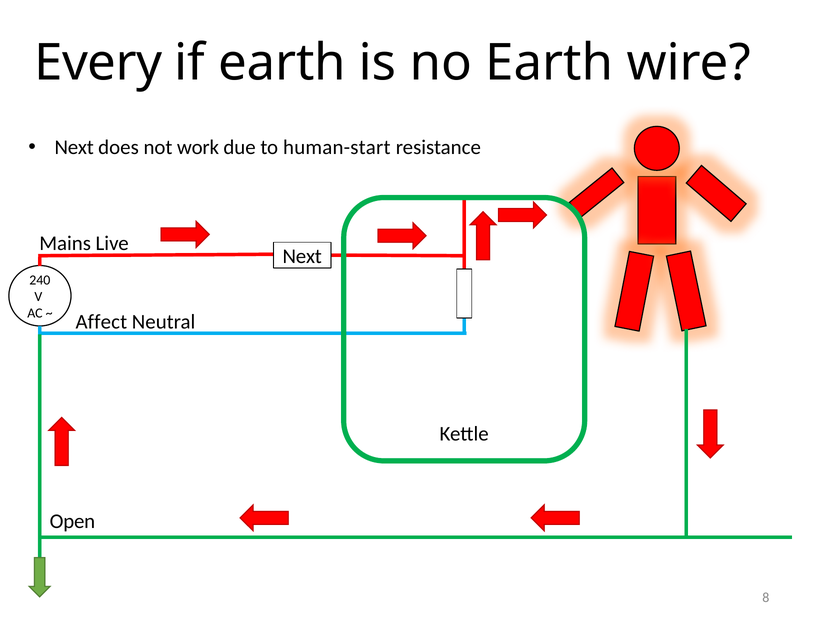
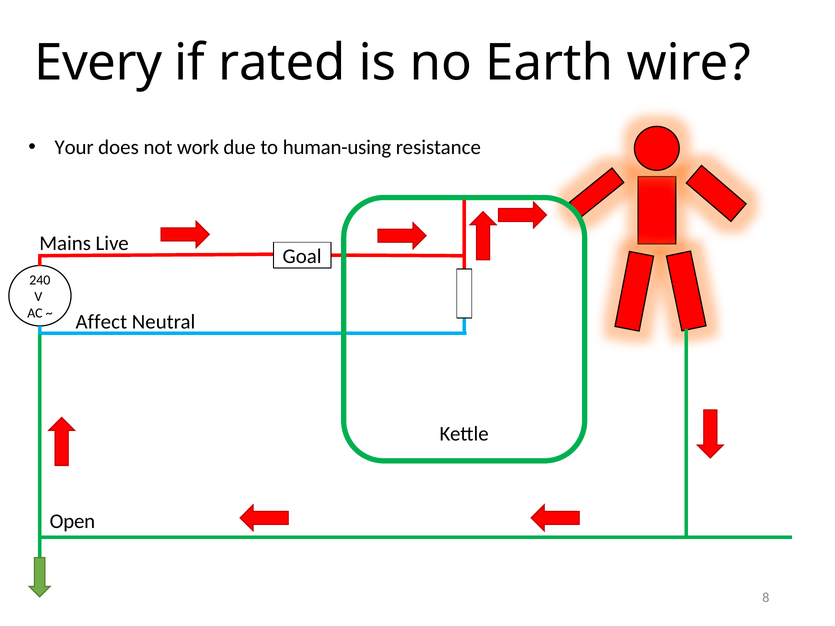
if earth: earth -> rated
Next at (74, 148): Next -> Your
human-start: human-start -> human-using
Next at (302, 257): Next -> Goal
